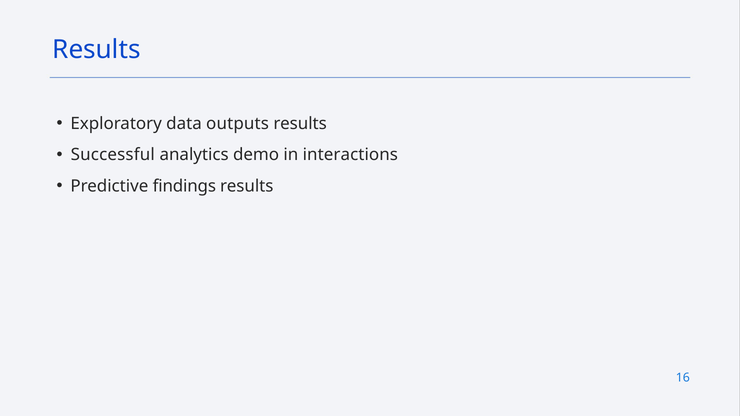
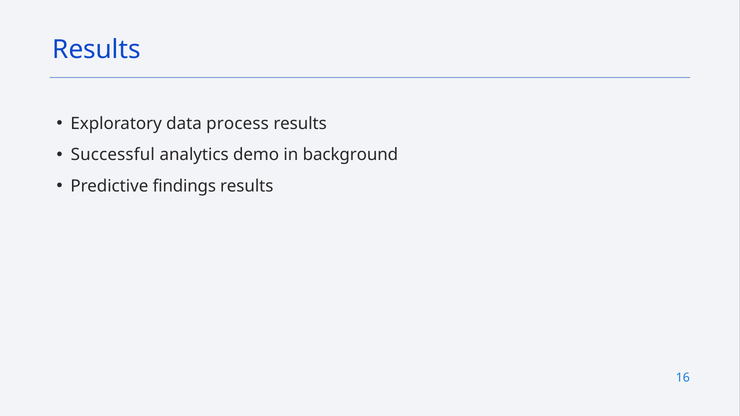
outputs: outputs -> process
interactions: interactions -> background
